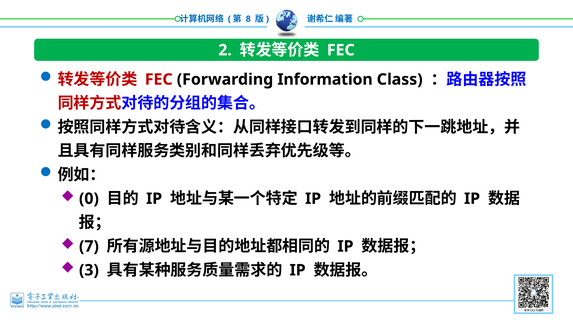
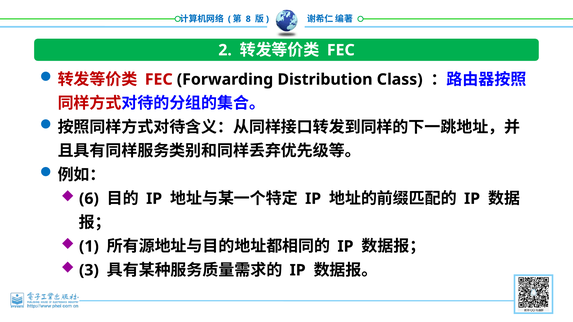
Information: Information -> Distribution
0: 0 -> 6
7: 7 -> 1
